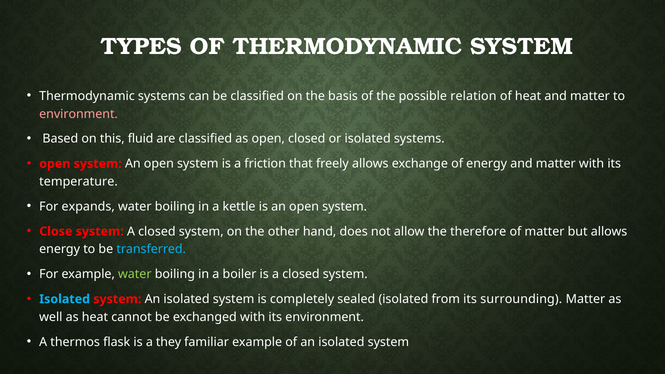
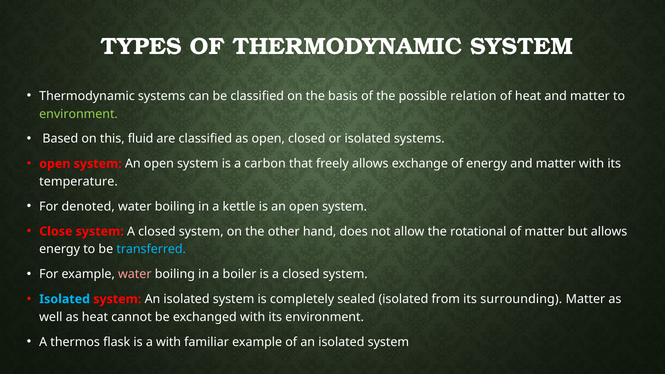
environment at (79, 114) colour: pink -> light green
friction: friction -> carbon
expands: expands -> denoted
therefore: therefore -> rotational
water at (135, 274) colour: light green -> pink
a they: they -> with
